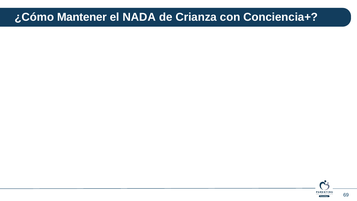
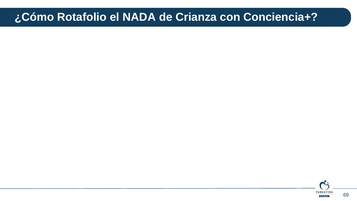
Mantener: Mantener -> Rotafolio
